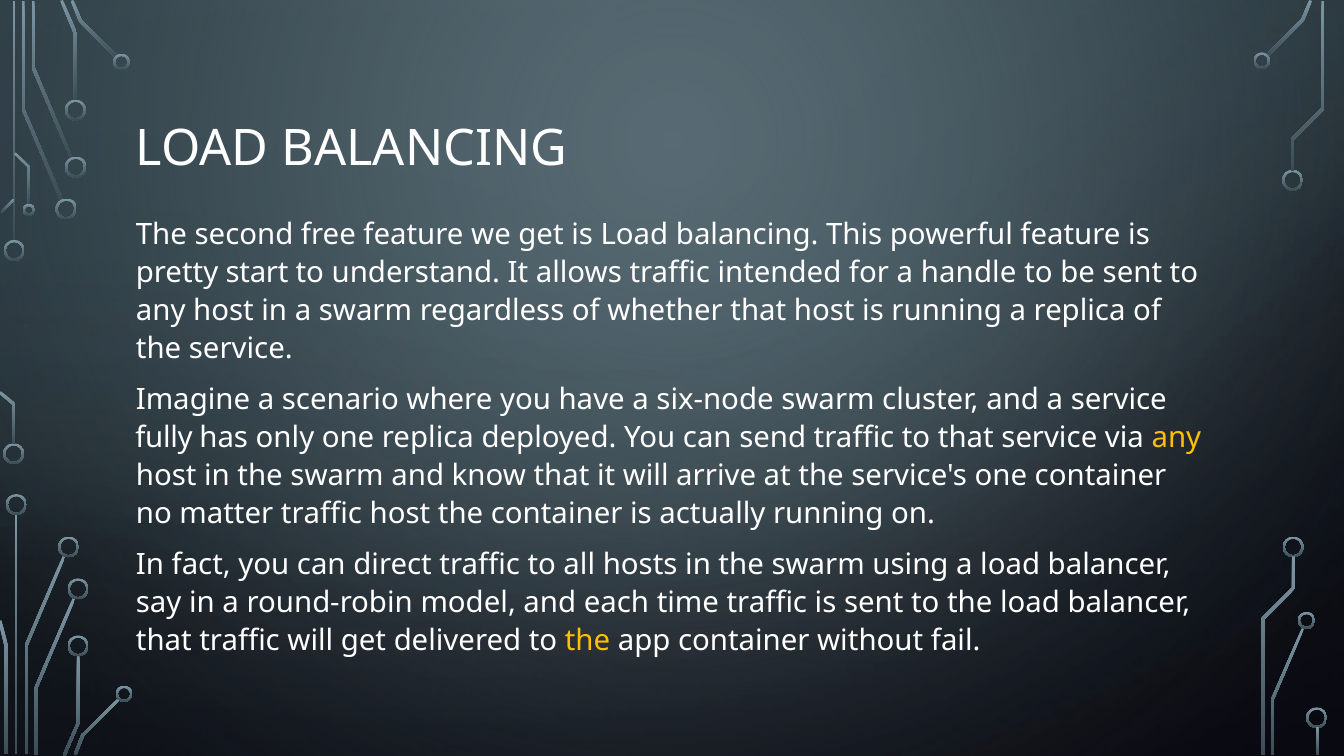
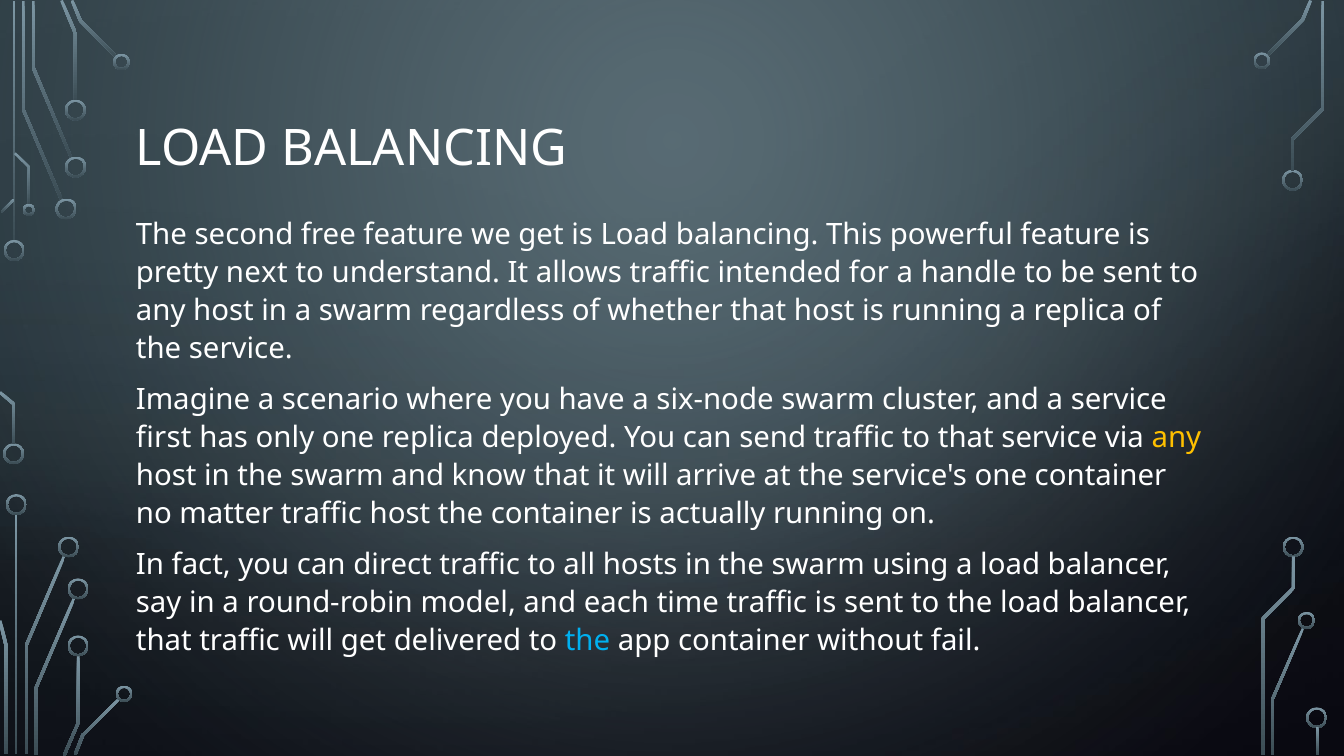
start: start -> next
fully: fully -> first
the at (587, 641) colour: yellow -> light blue
